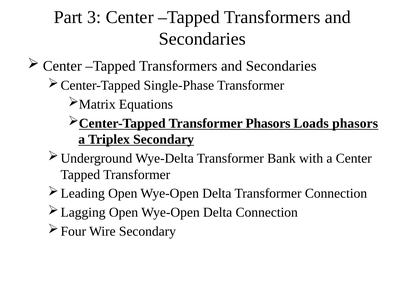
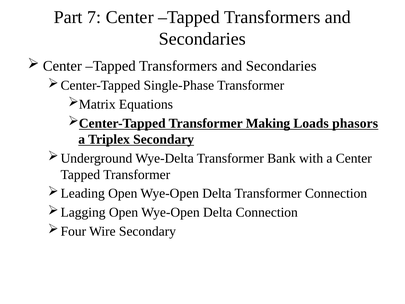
3: 3 -> 7
Transformer Phasors: Phasors -> Making
